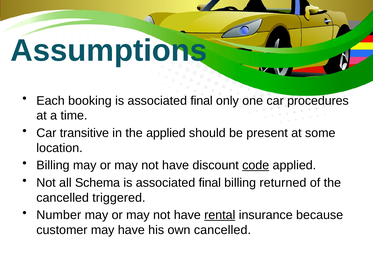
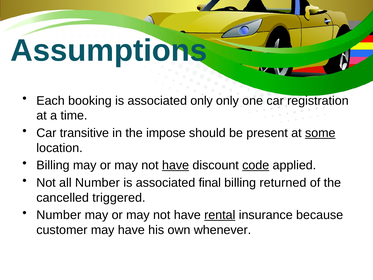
booking is associated final: final -> only
procedures: procedures -> registration
the applied: applied -> impose
some underline: none -> present
have at (176, 165) underline: none -> present
all Schema: Schema -> Number
own cancelled: cancelled -> whenever
